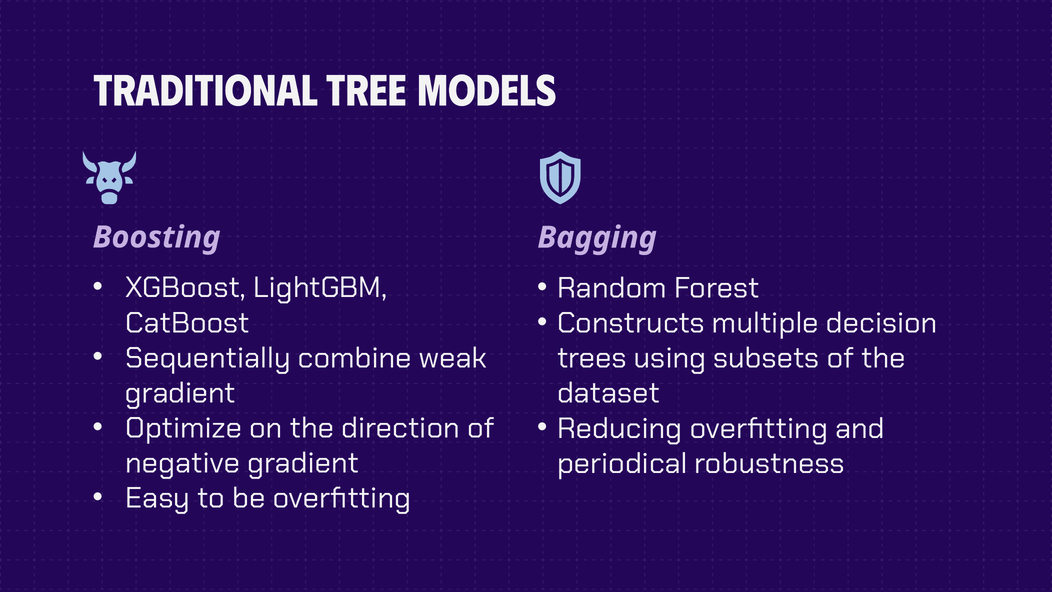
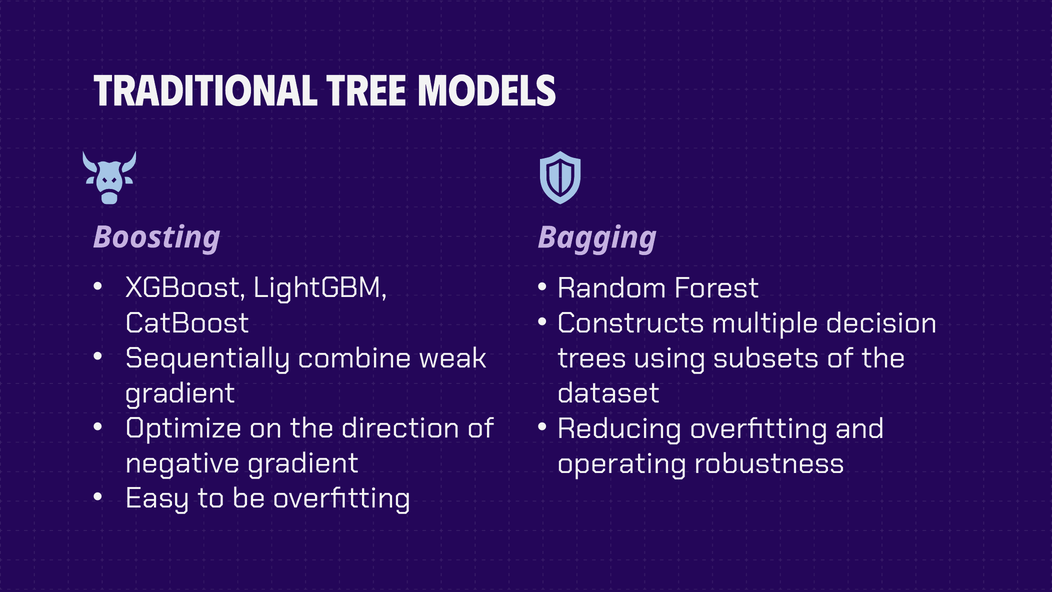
periodical: periodical -> operating
